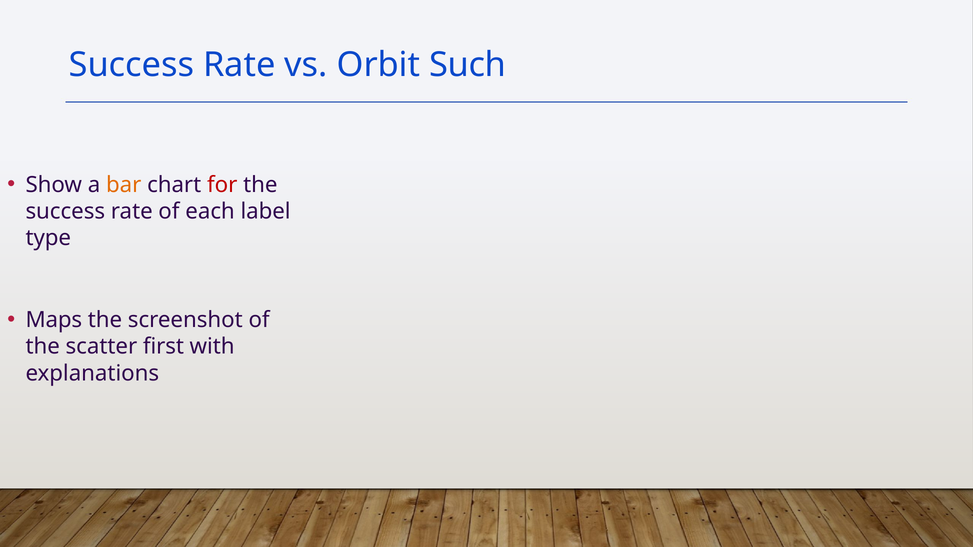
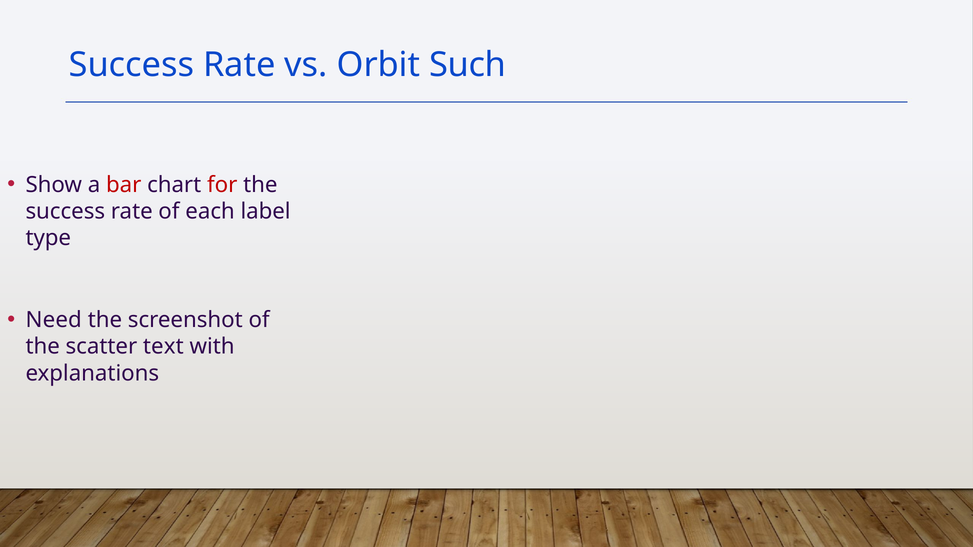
bar colour: orange -> red
Maps: Maps -> Need
first: first -> text
